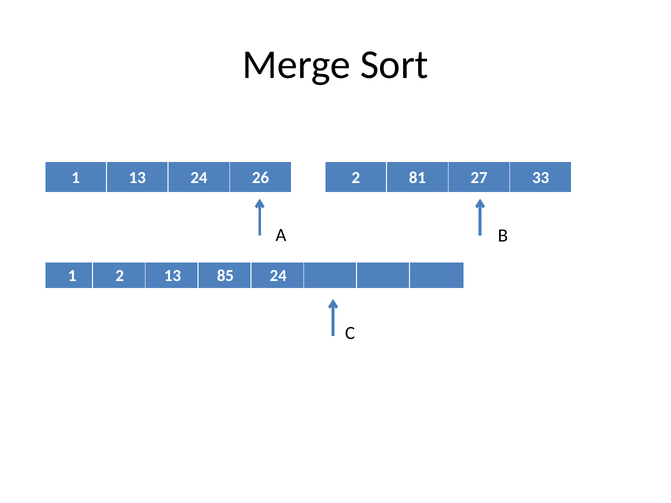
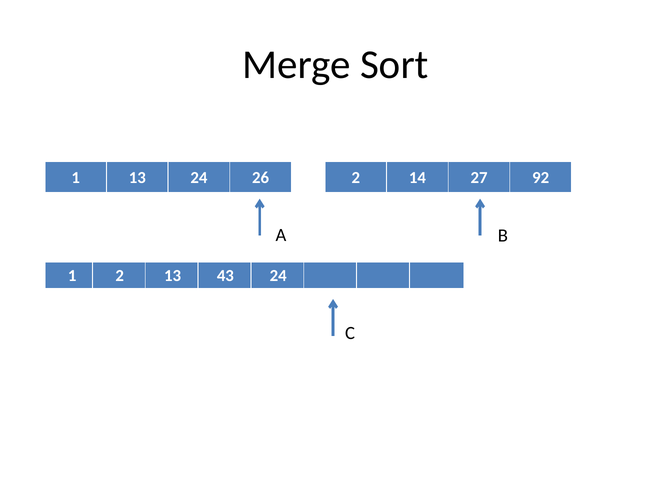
81: 81 -> 14
33: 33 -> 92
85: 85 -> 43
